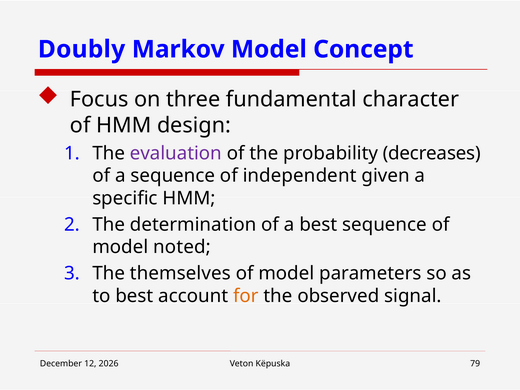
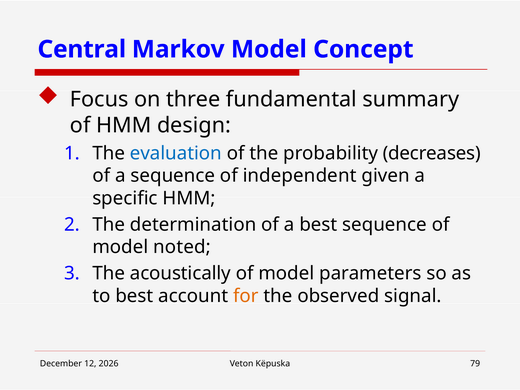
Doubly: Doubly -> Central
character: character -> summary
evaluation colour: purple -> blue
themselves: themselves -> acoustically
